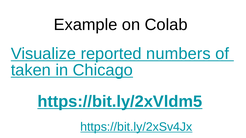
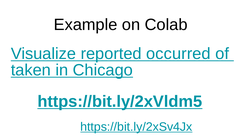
numbers: numbers -> occurred
